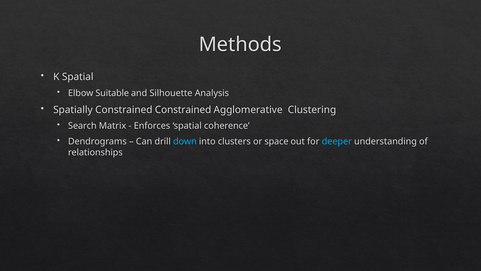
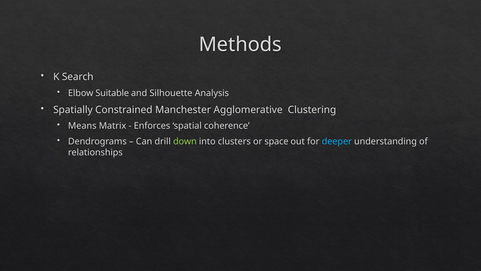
K Spatial: Spatial -> Search
Constrained Constrained: Constrained -> Manchester
Search: Search -> Means
down colour: light blue -> light green
